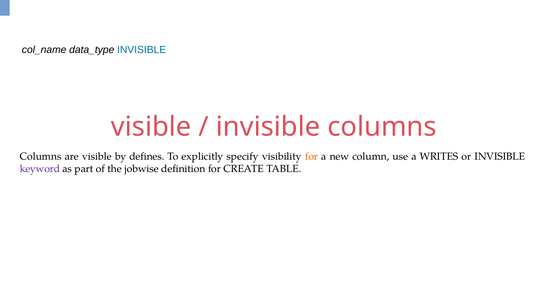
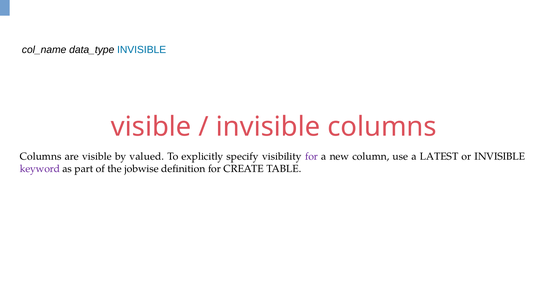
defines: defines -> valued
for at (311, 157) colour: orange -> purple
WRITES: WRITES -> LATEST
